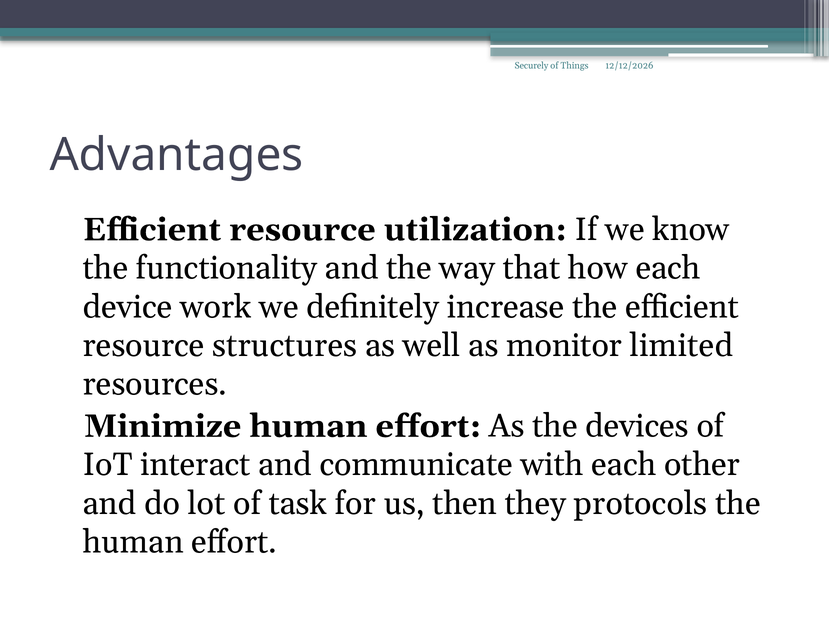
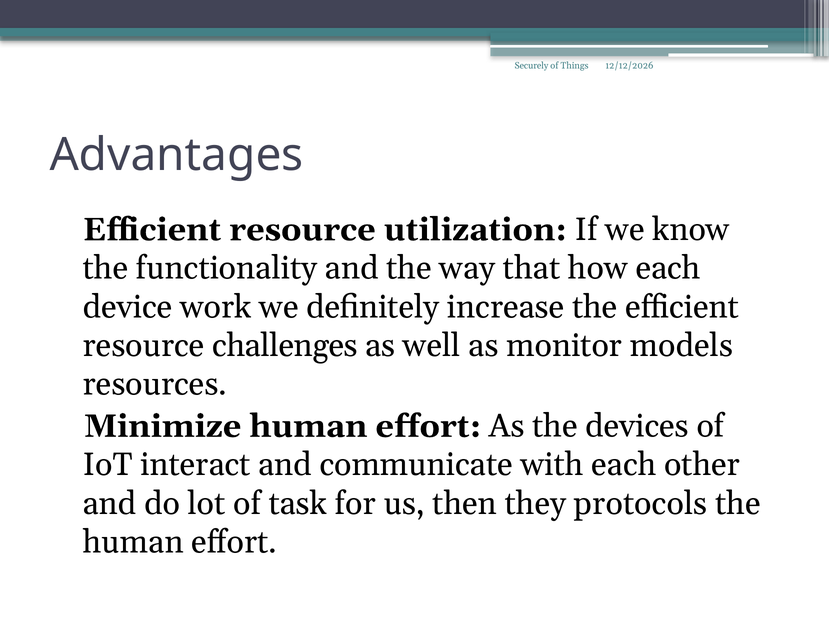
structures: structures -> challenges
limited: limited -> models
